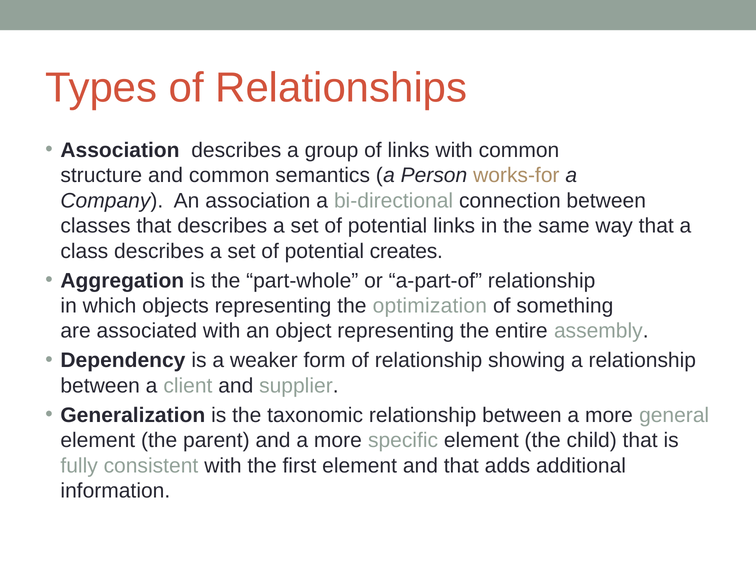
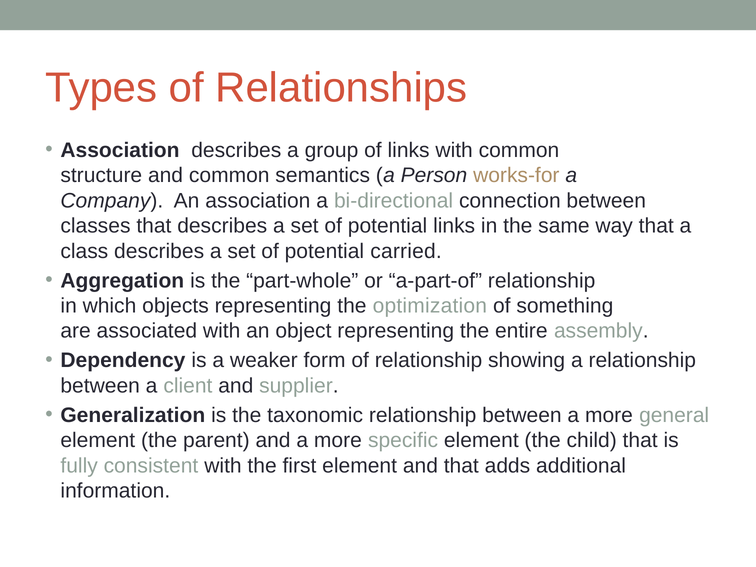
creates: creates -> carried
